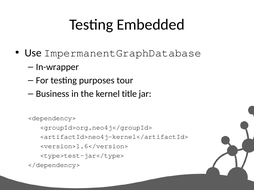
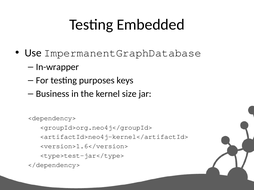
tour: tour -> keys
title: title -> size
